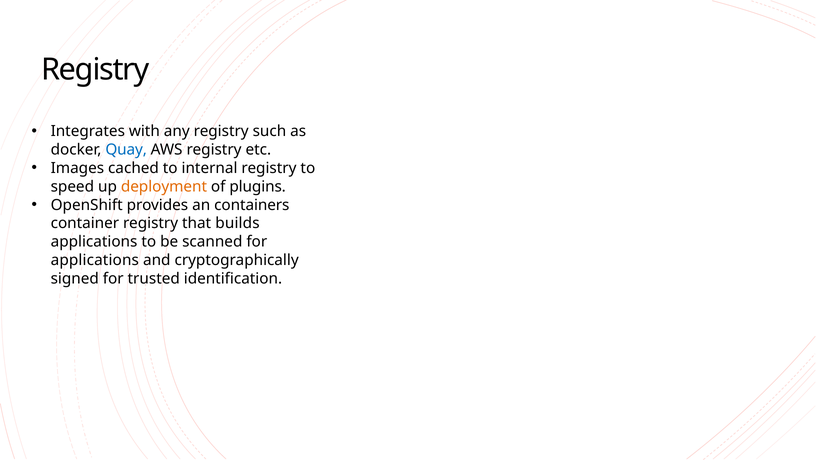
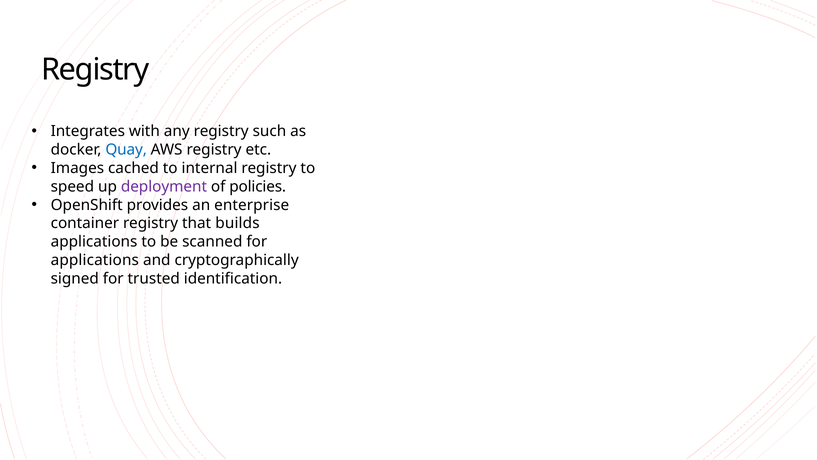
deployment colour: orange -> purple
plugins: plugins -> policies
containers: containers -> enterprise
